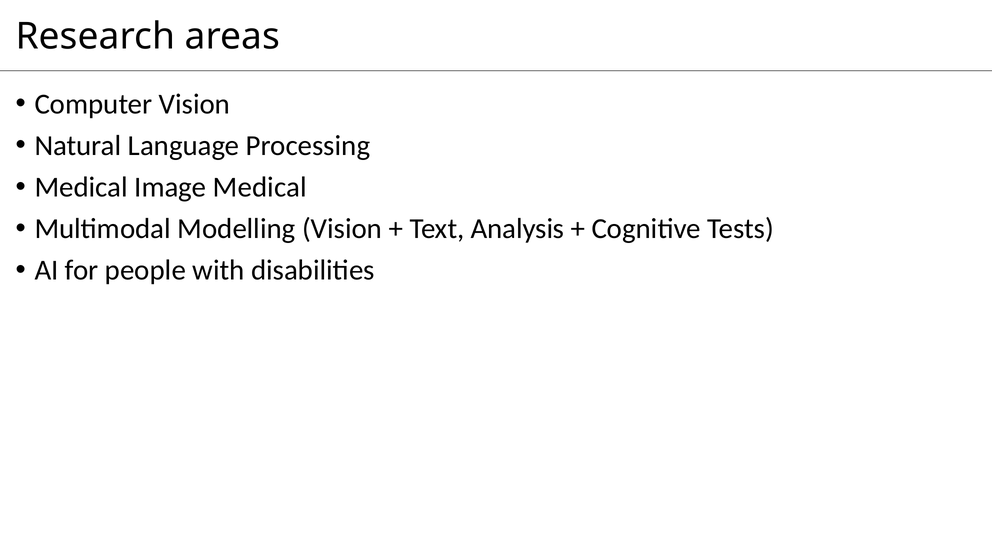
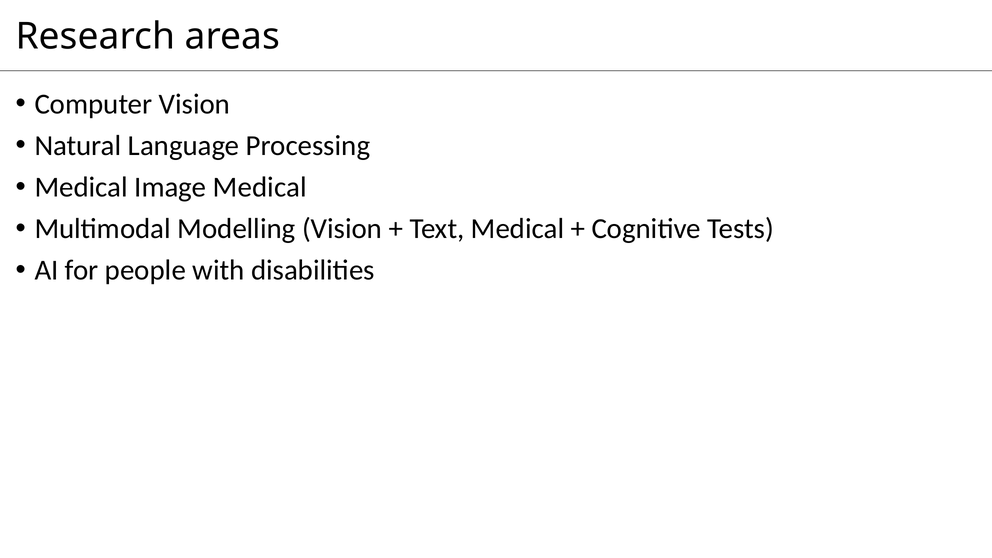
Text Analysis: Analysis -> Medical
